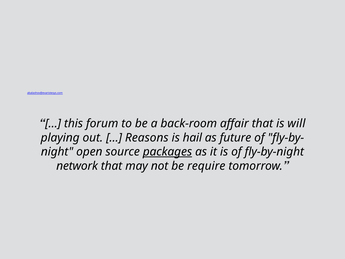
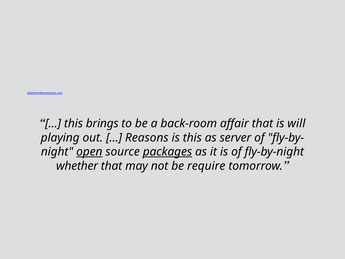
forum: forum -> brings
is hail: hail -> this
future: future -> server
open underline: none -> present
network: network -> whether
